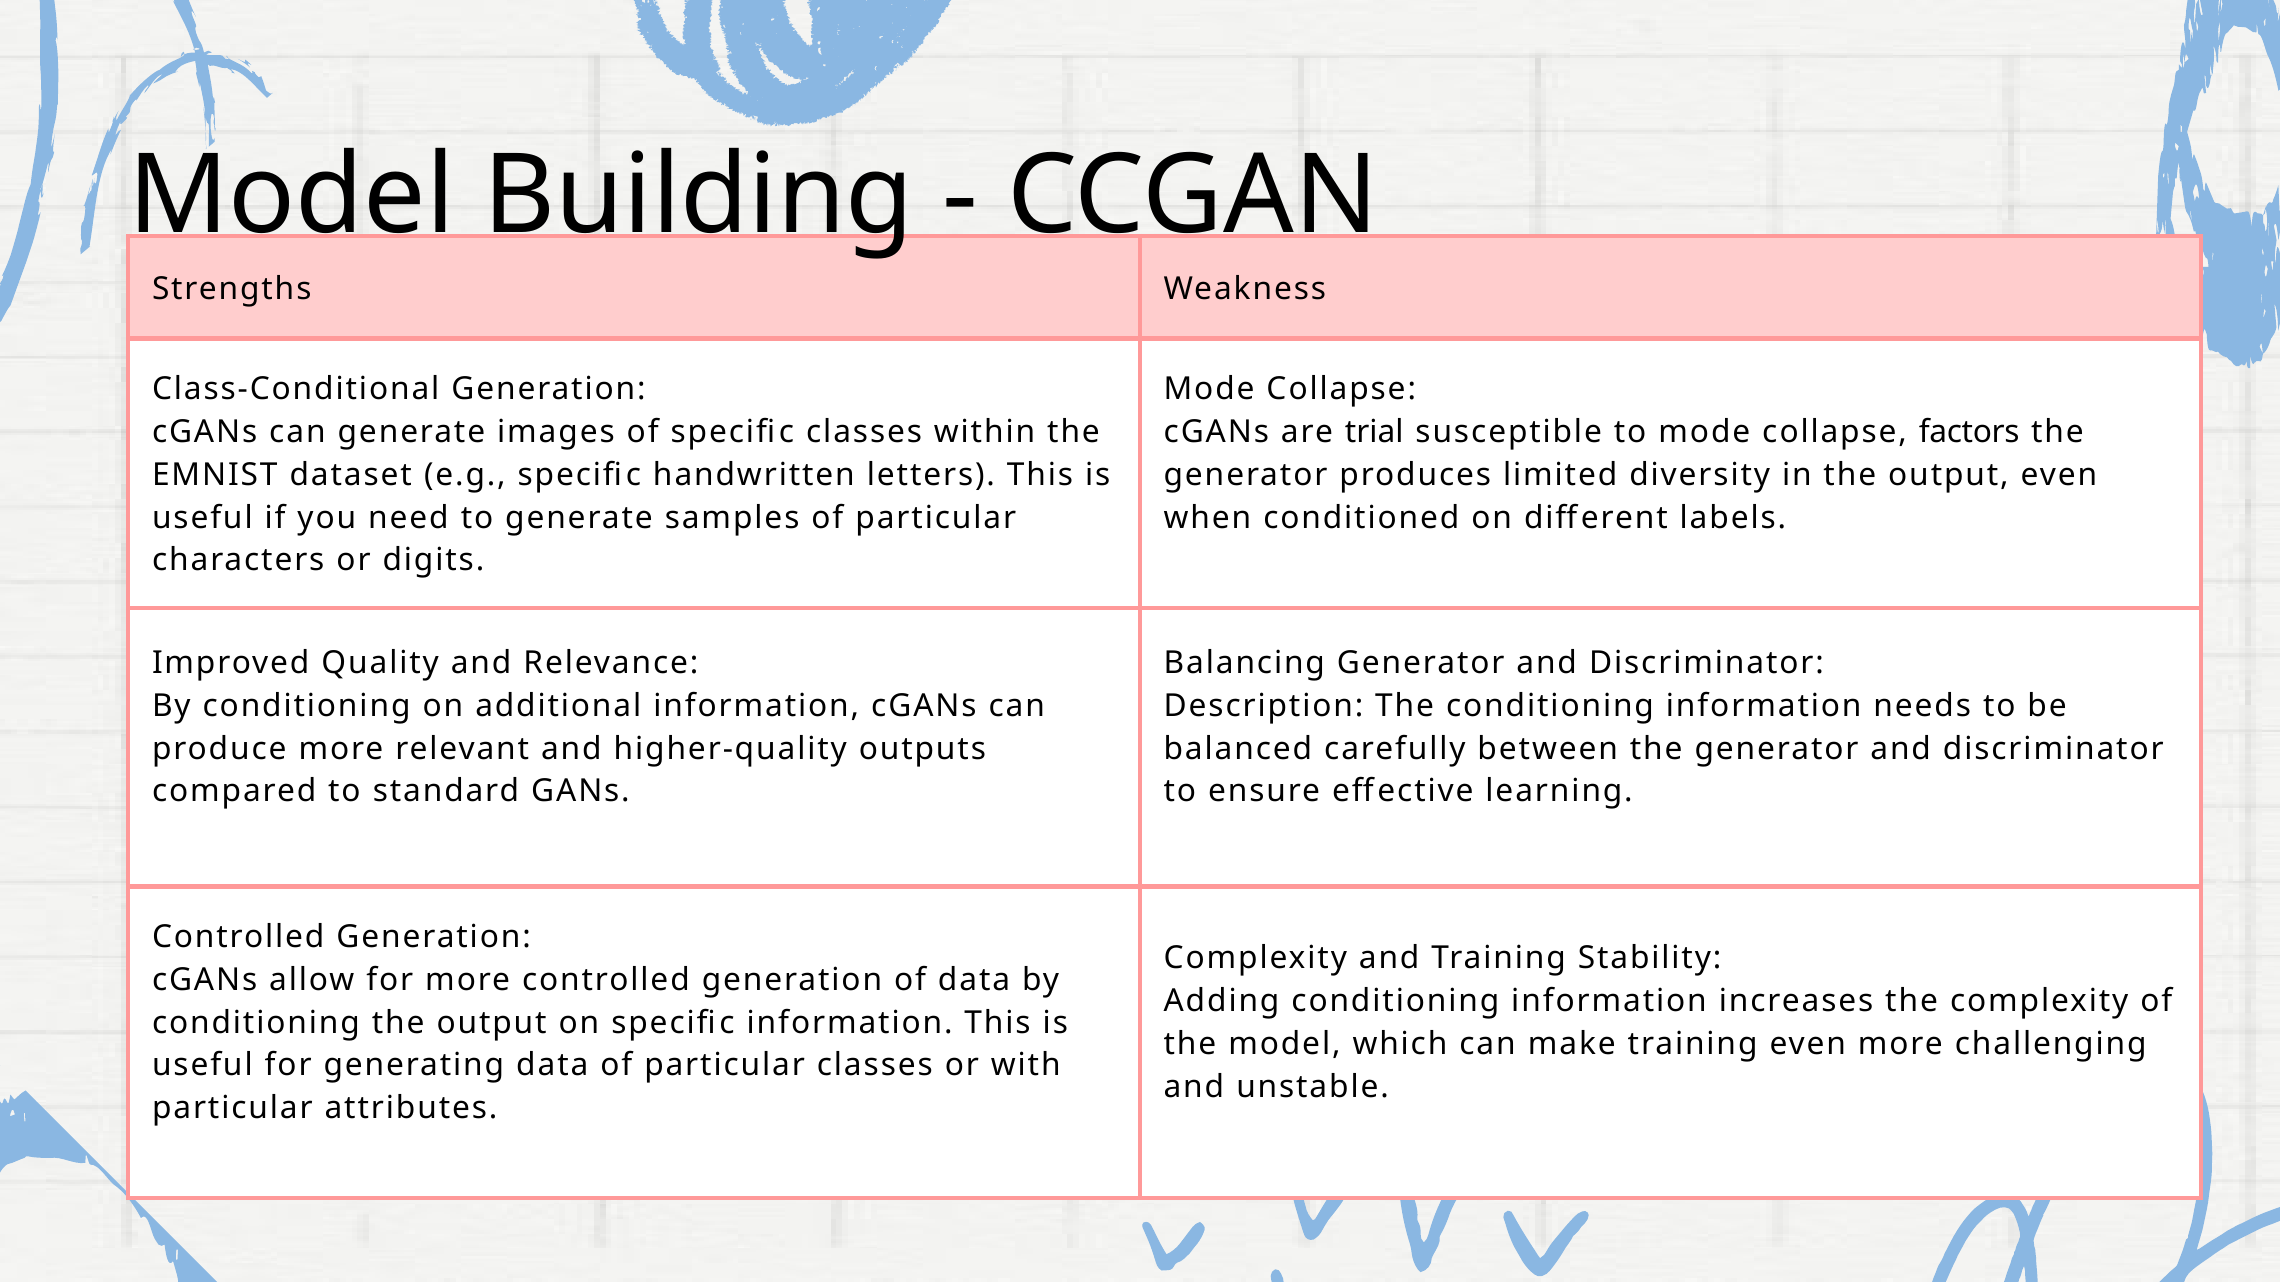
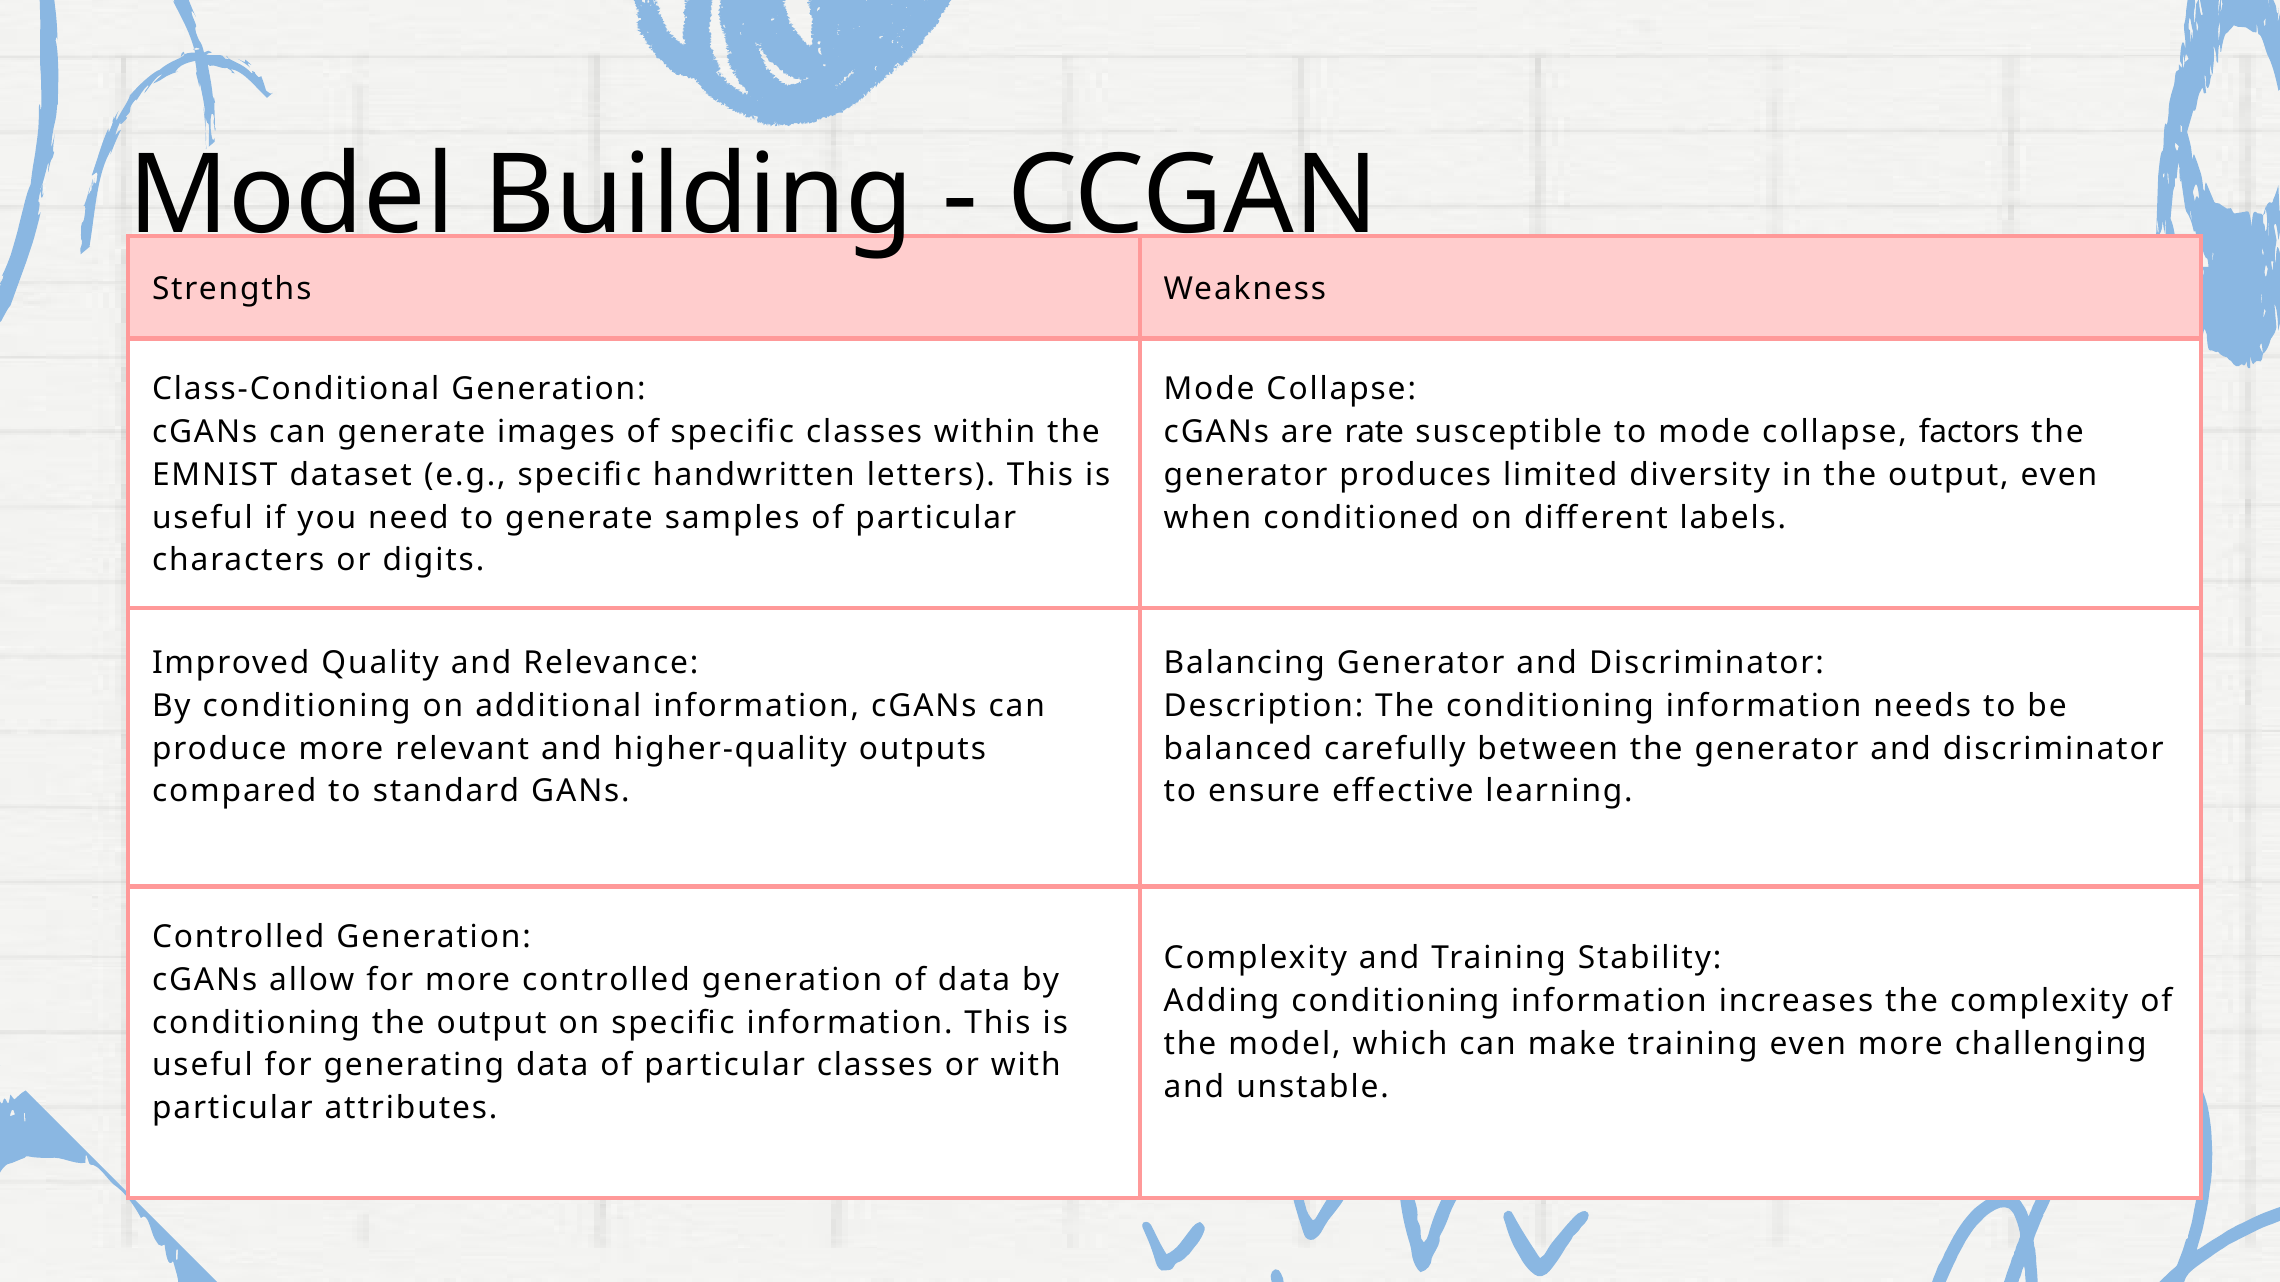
trial: trial -> rate
